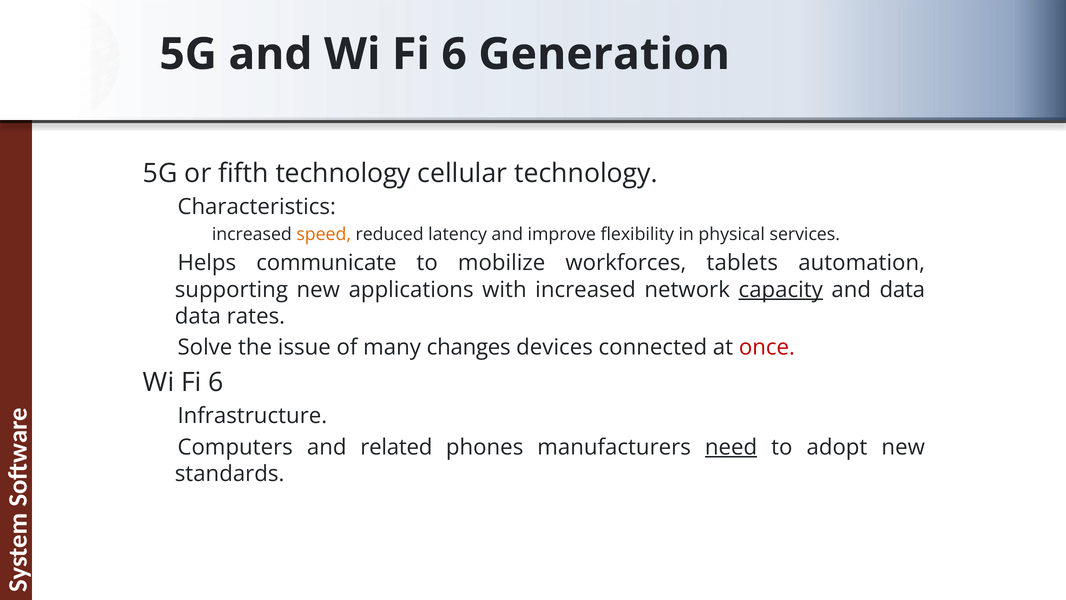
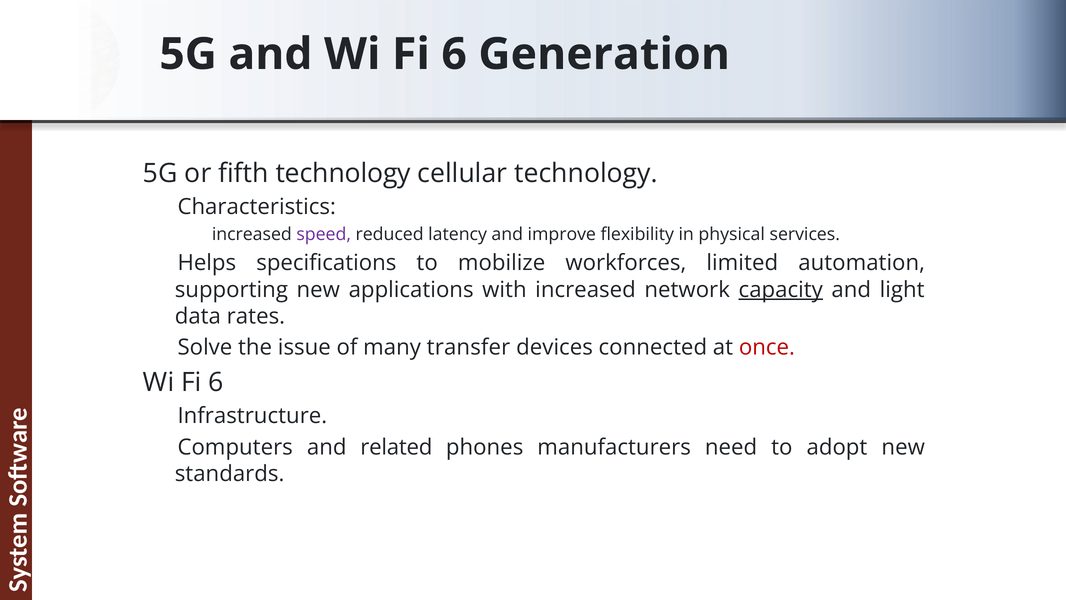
speed colour: orange -> purple
communicate: communicate -> specifications
tablets: tablets -> limited
and data: data -> light
changes: changes -> transfer
need underline: present -> none
